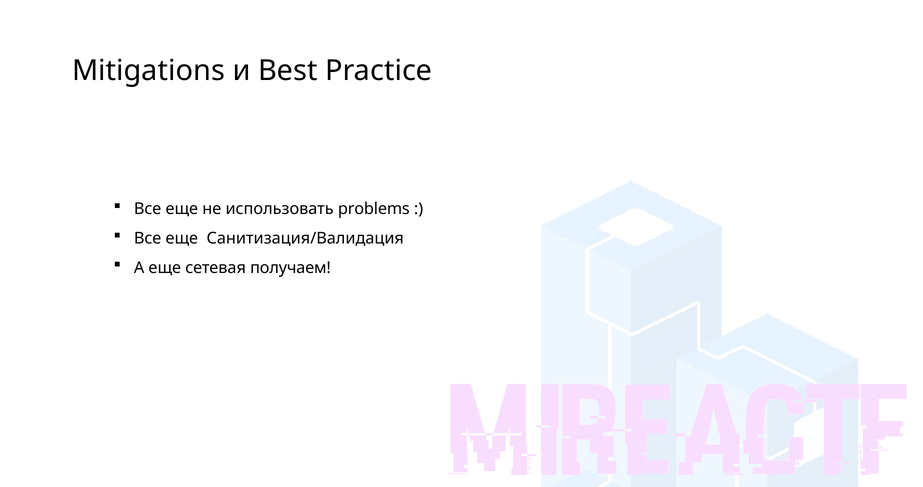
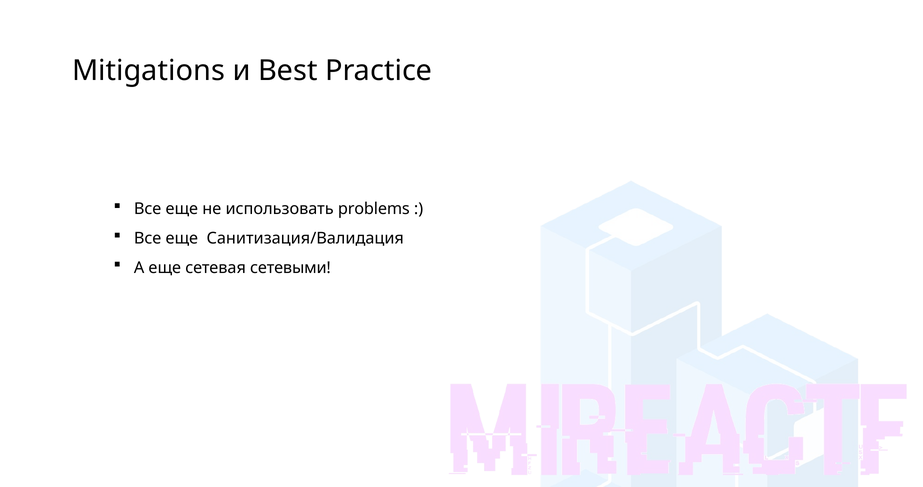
получаем: получаем -> сетевыми
